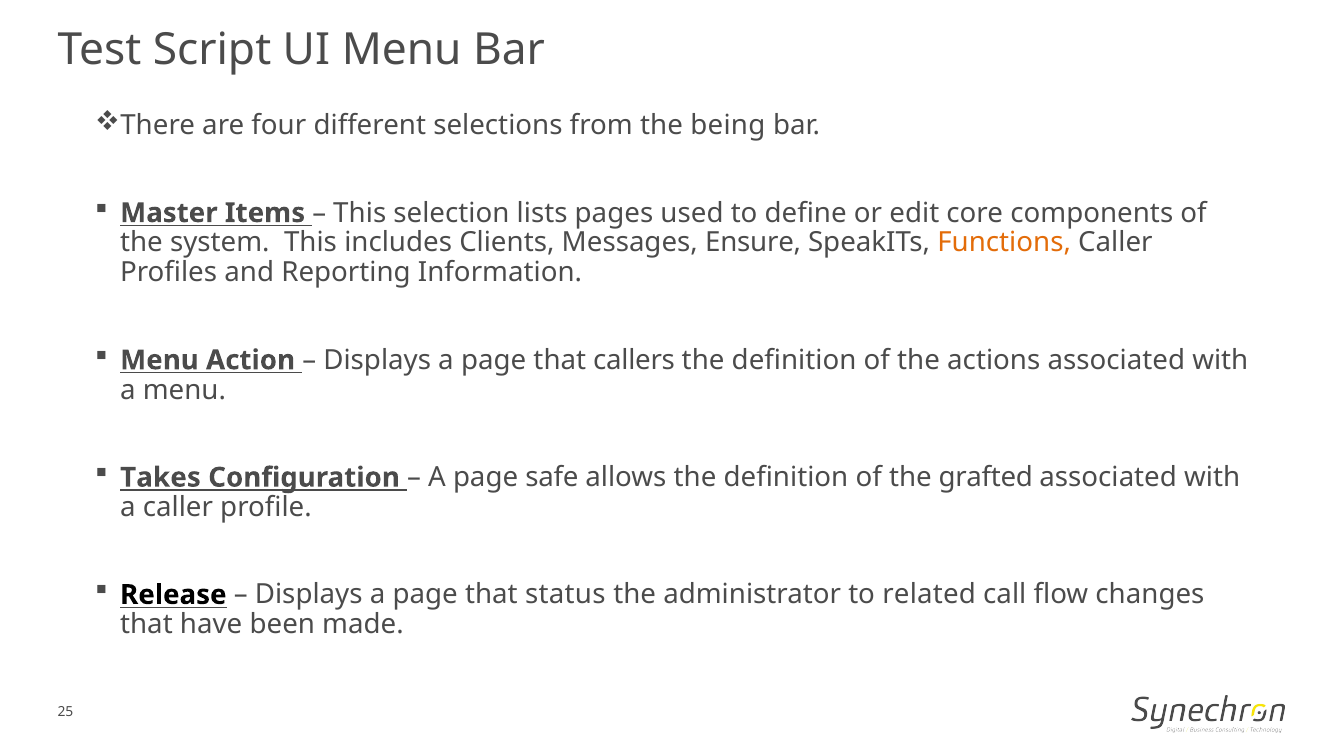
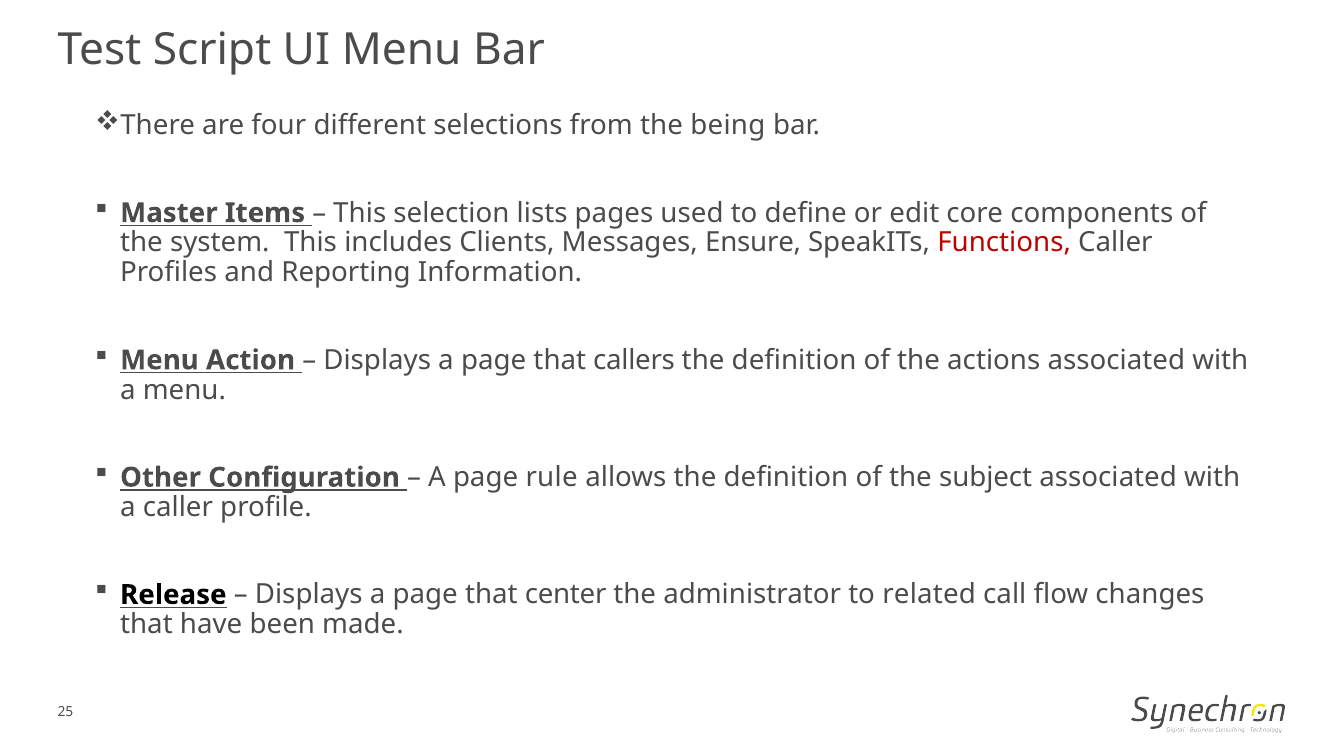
Functions colour: orange -> red
Takes: Takes -> Other
safe: safe -> rule
grafted: grafted -> subject
status: status -> center
